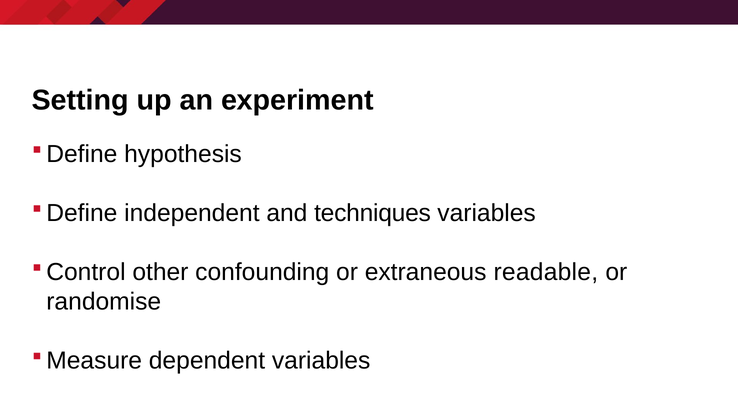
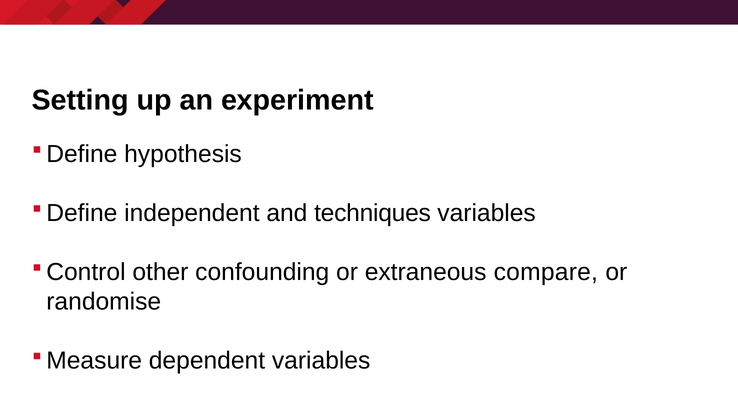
readable: readable -> compare
